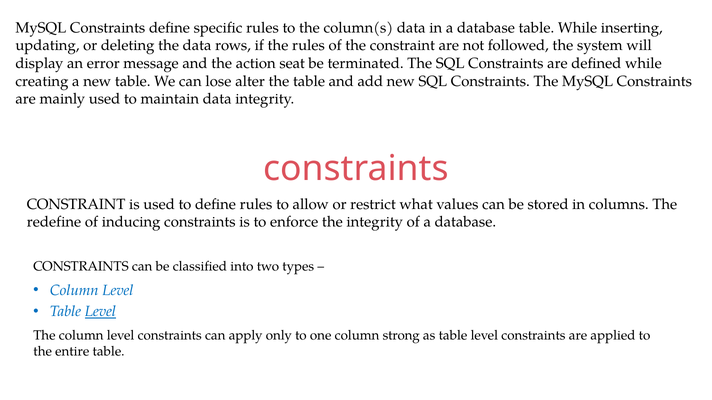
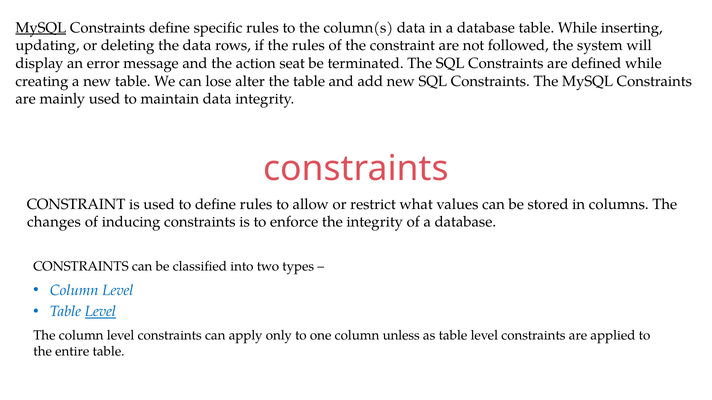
MySQL at (41, 28) underline: none -> present
redefine: redefine -> changes
strong: strong -> unless
